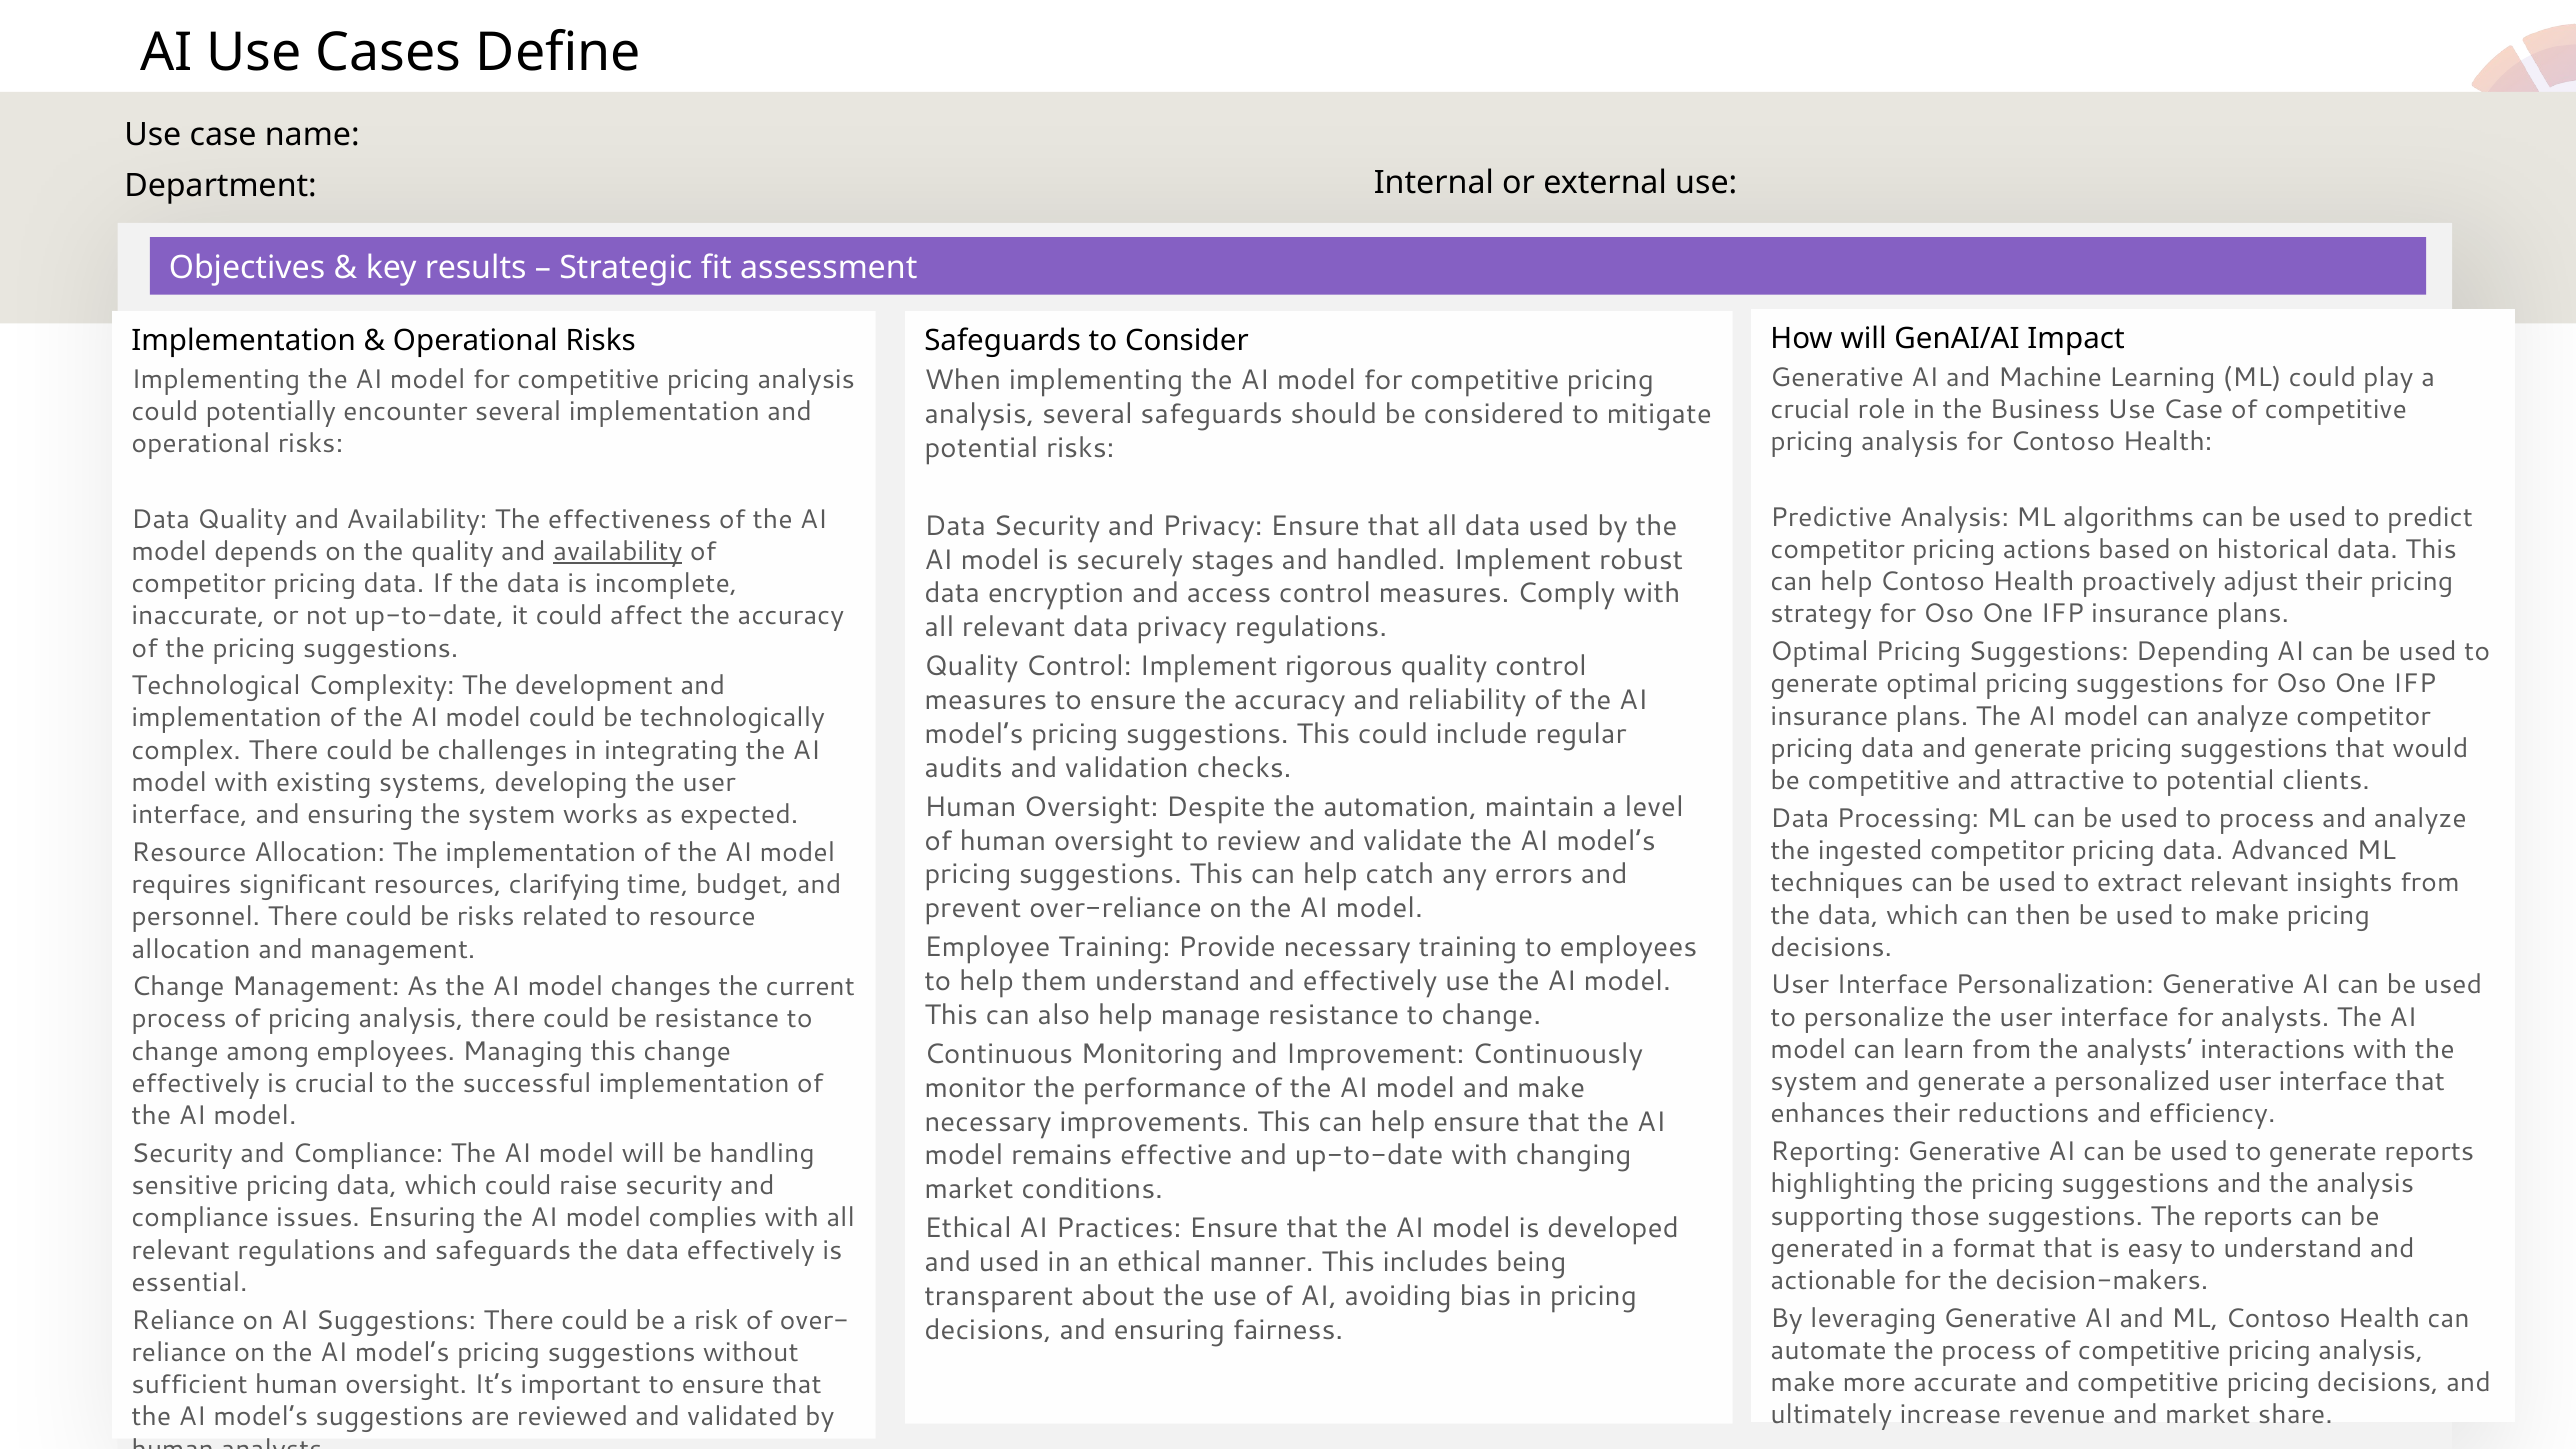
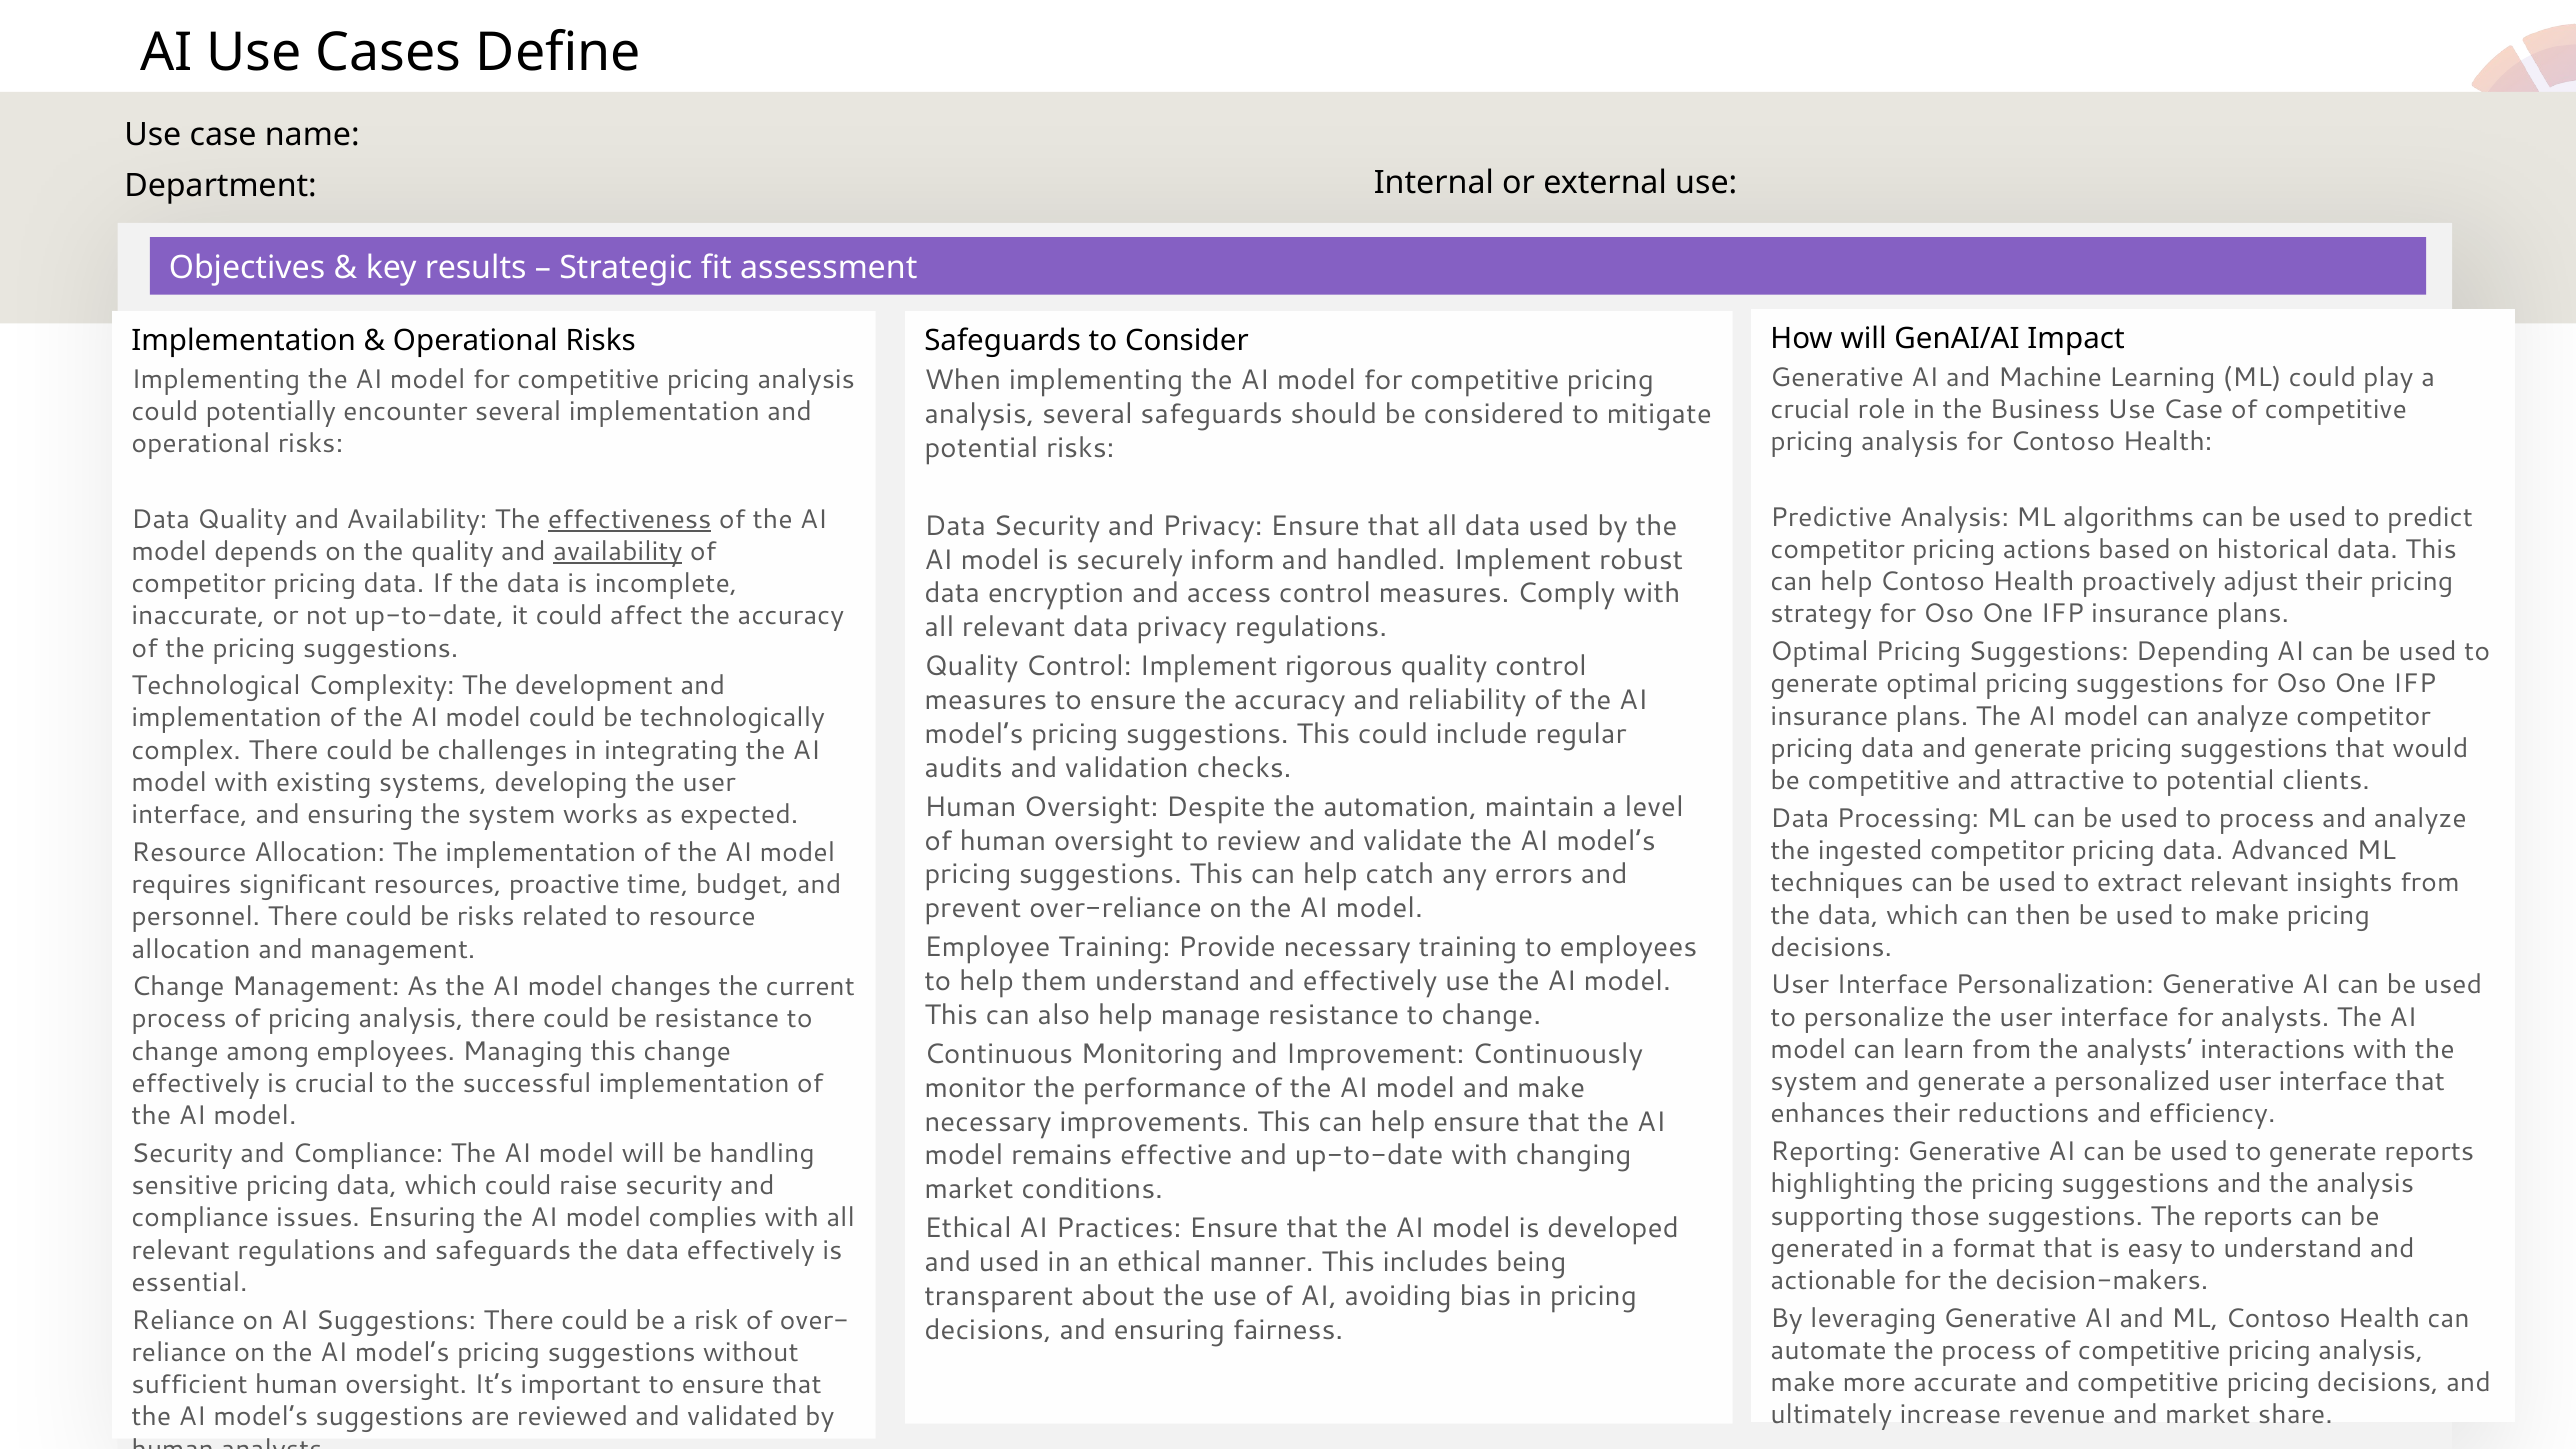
effectiveness underline: none -> present
stages: stages -> inform
clarifying: clarifying -> proactive
